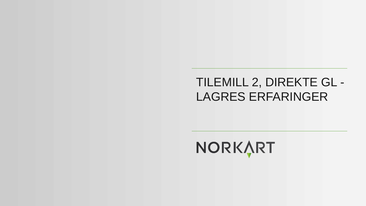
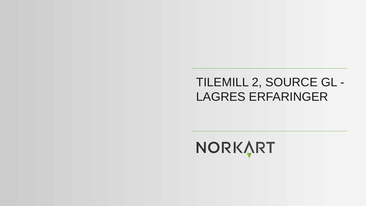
DIREKTE: DIREKTE -> SOURCE
